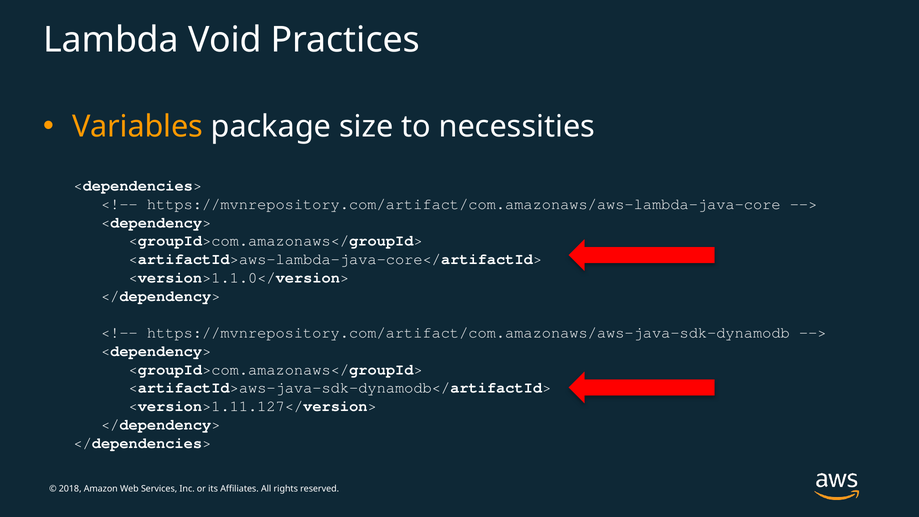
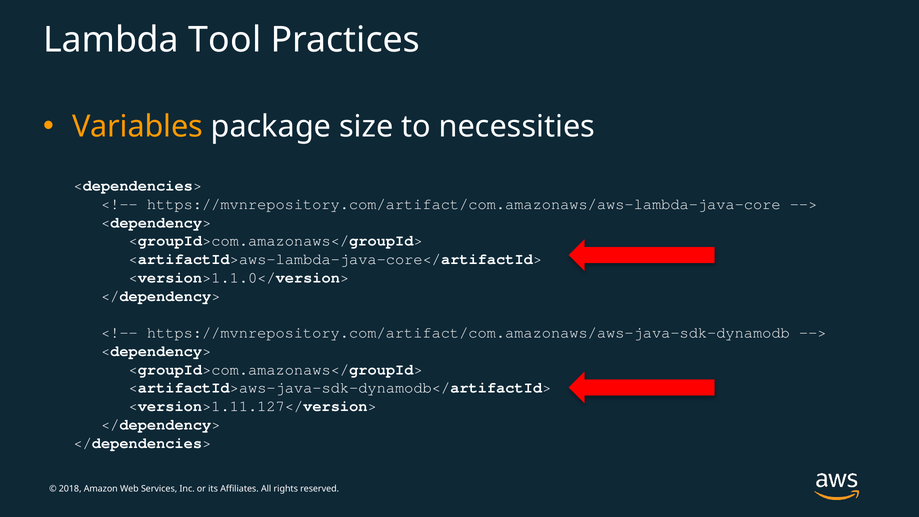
Void: Void -> Tool
